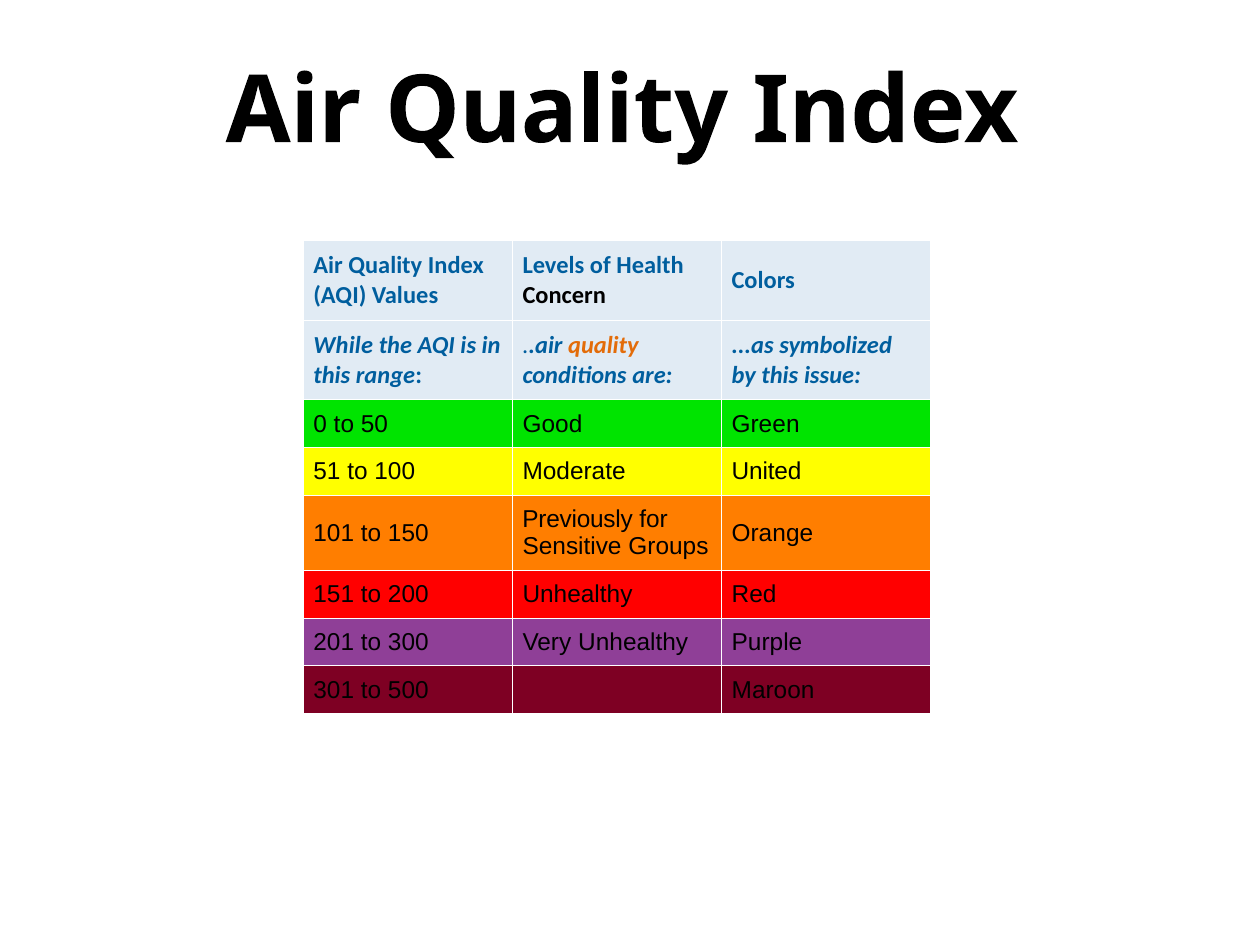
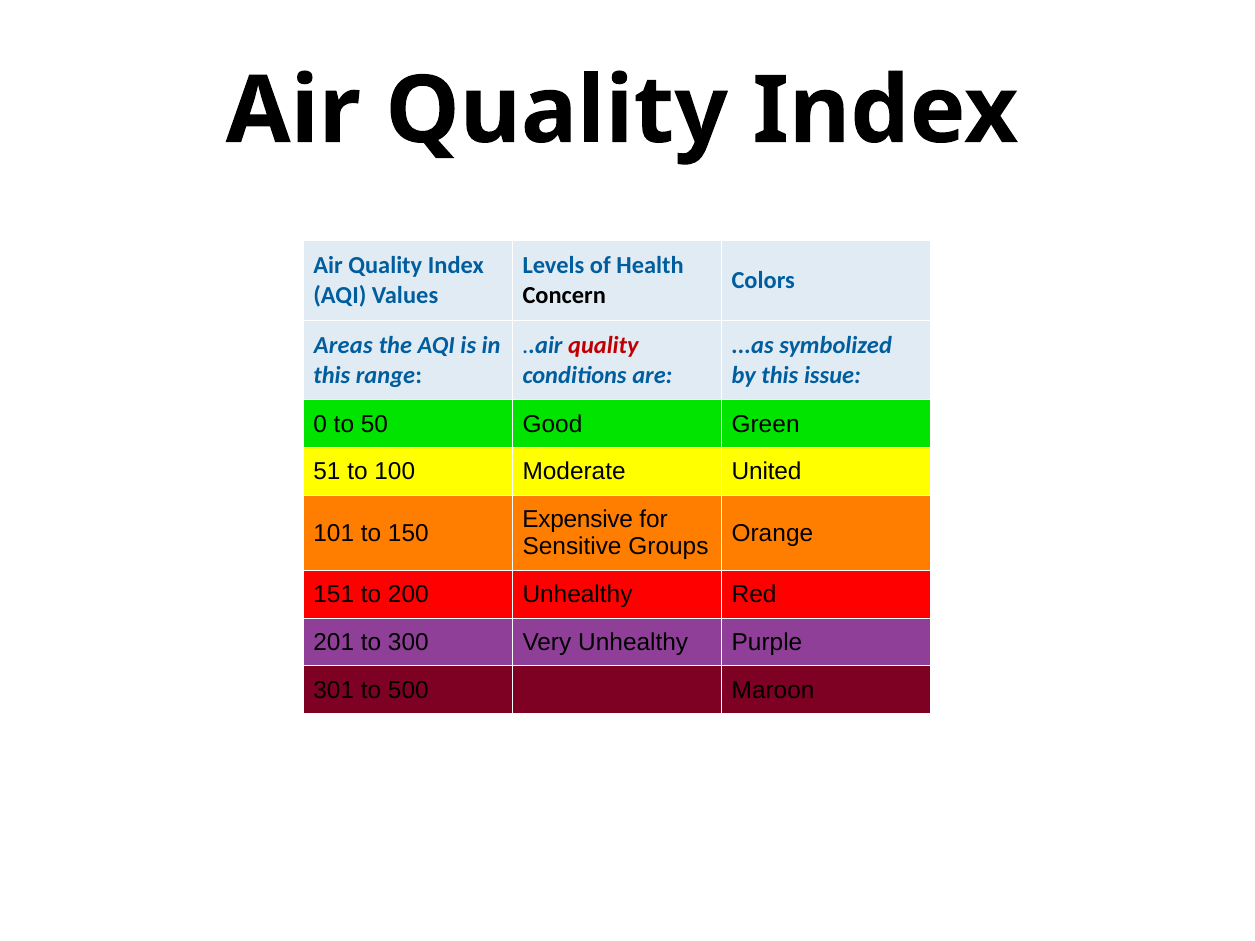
While: While -> Areas
quality at (603, 346) colour: orange -> red
Previously: Previously -> Expensive
